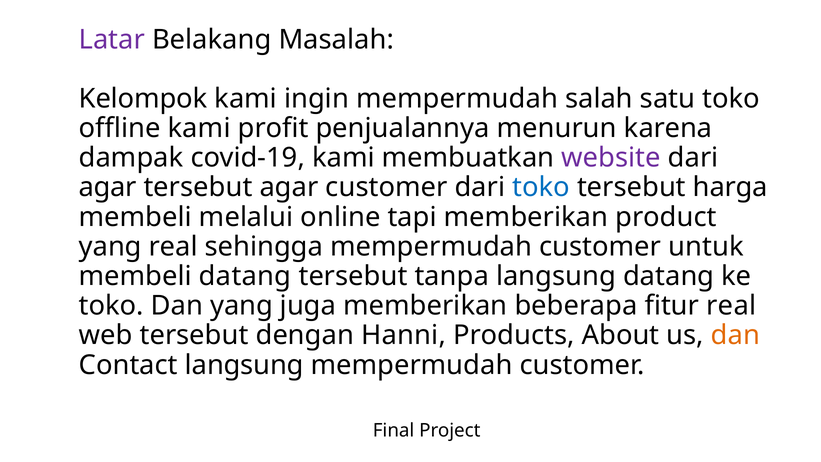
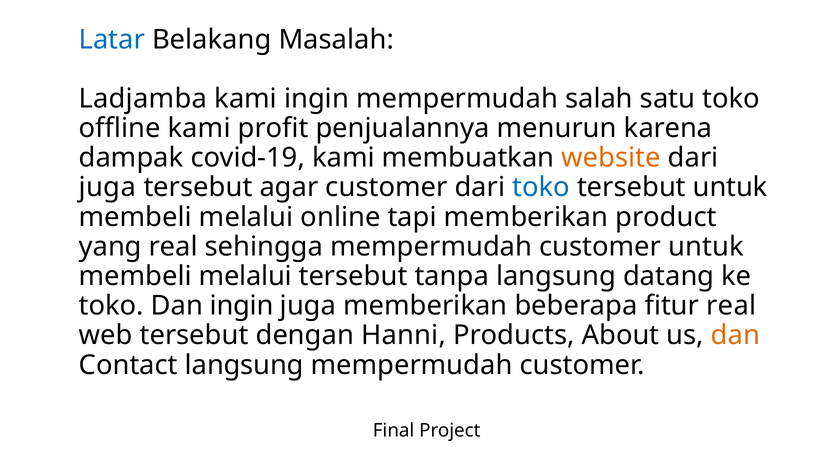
Latar colour: purple -> blue
Kelompok: Kelompok -> Ladjamba
website colour: purple -> orange
agar at (108, 187): agar -> juga
tersebut harga: harga -> untuk
datang at (245, 276): datang -> melalui
Dan yang: yang -> ingin
